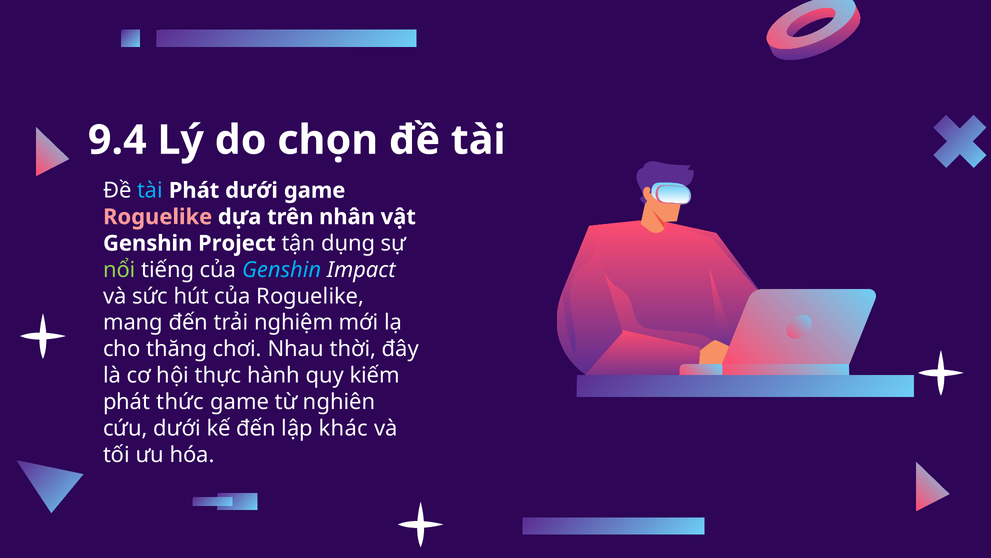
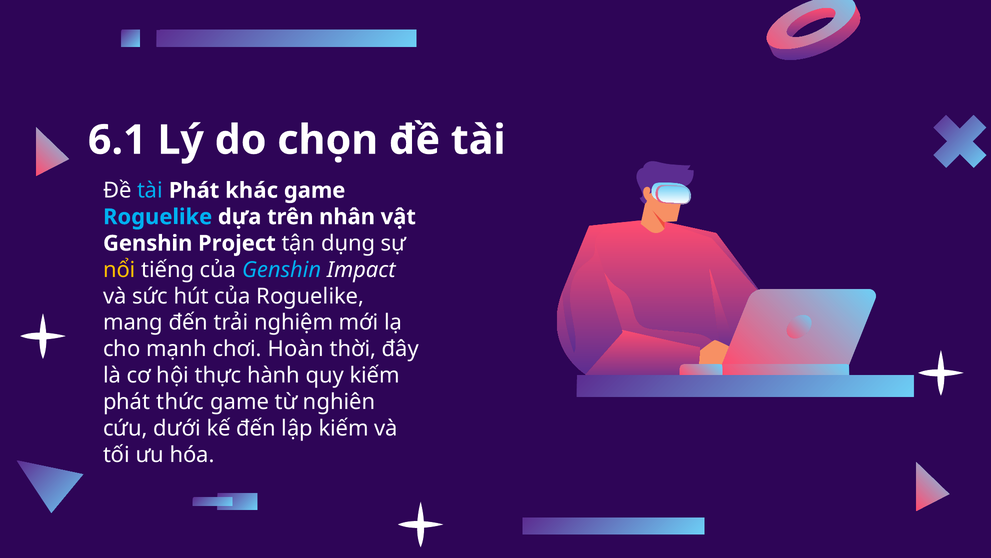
9.4: 9.4 -> 6.1
Phát dưới: dưới -> khác
Roguelike at (158, 217) colour: pink -> light blue
nổi colour: light green -> yellow
thăng: thăng -> mạnh
Nhau: Nhau -> Hoàn
lập khác: khác -> kiếm
